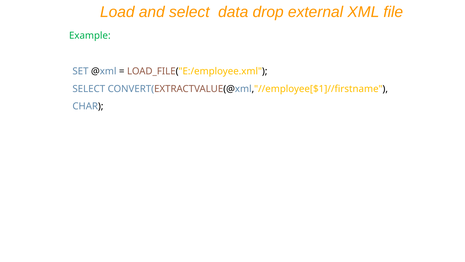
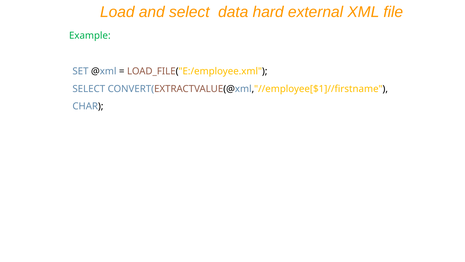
drop: drop -> hard
